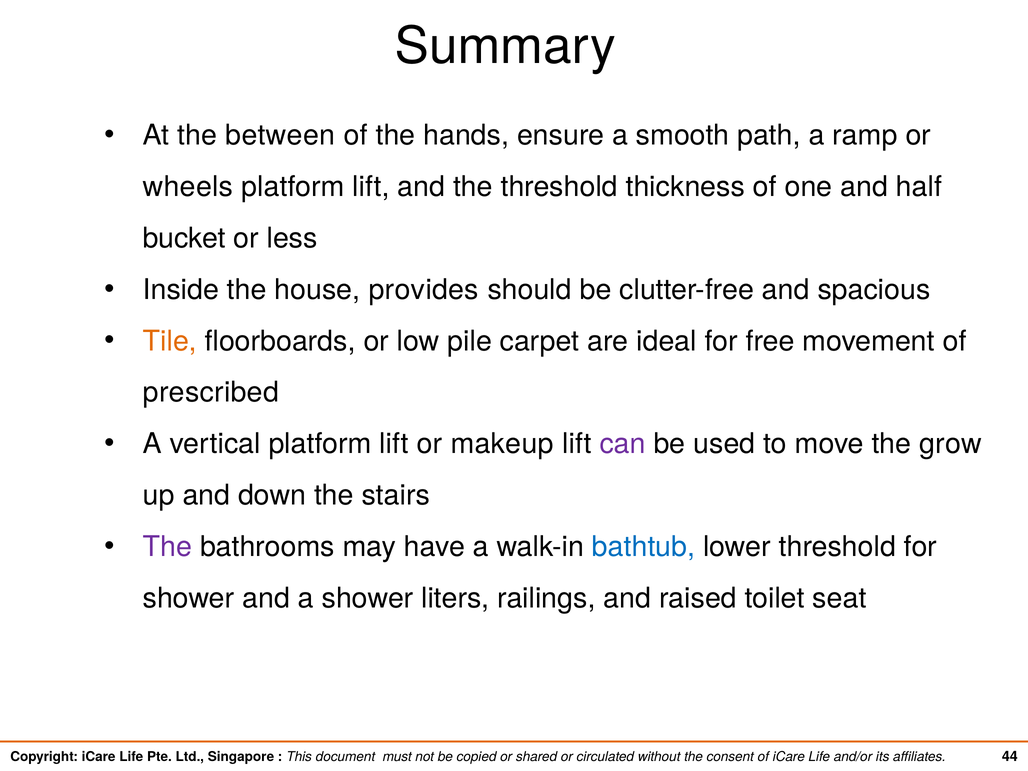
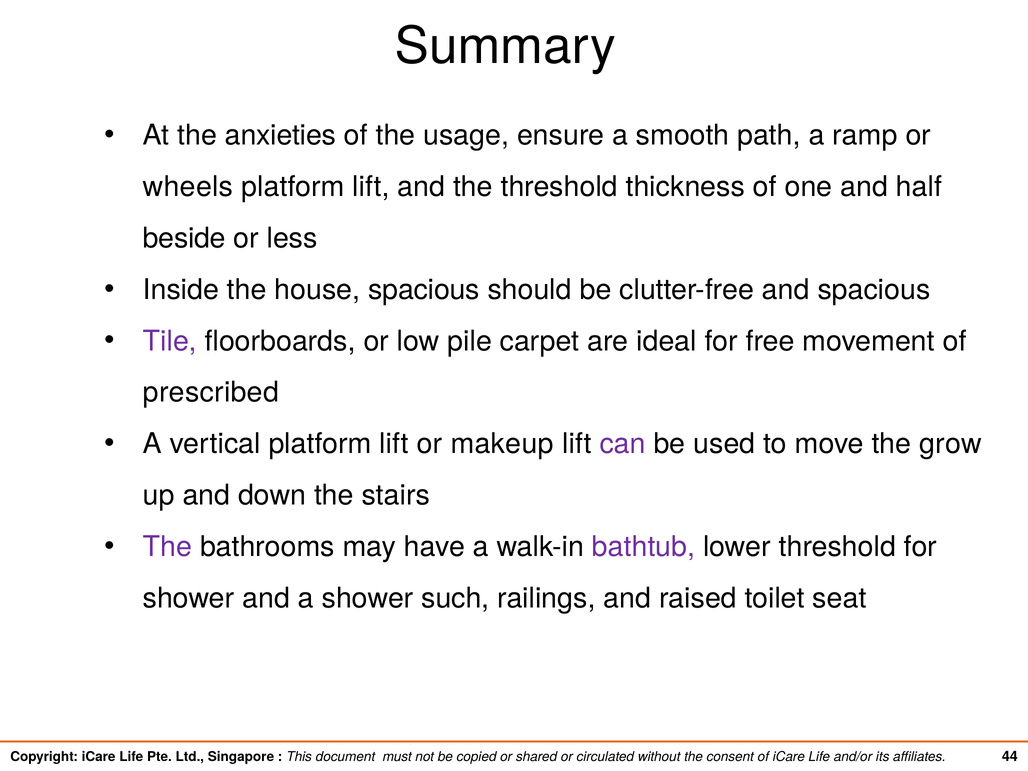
between: between -> anxieties
hands: hands -> usage
bucket: bucket -> beside
house provides: provides -> spacious
Tile colour: orange -> purple
bathtub colour: blue -> purple
liters: liters -> such
